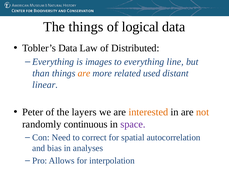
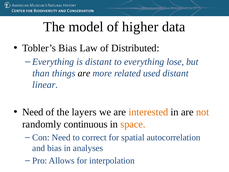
The things: things -> model
logical: logical -> higher
Tobler’s Data: Data -> Bias
is images: images -> distant
line: line -> lose
are at (84, 73) colour: orange -> black
Peter at (33, 112): Peter -> Need
space colour: purple -> orange
